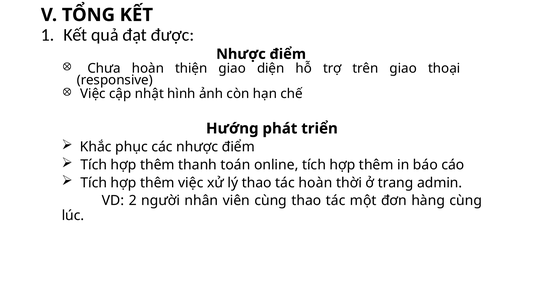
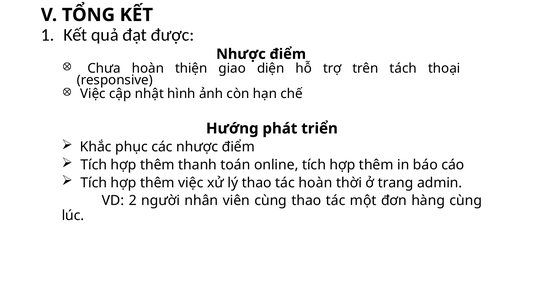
trên giao: giao -> tách
